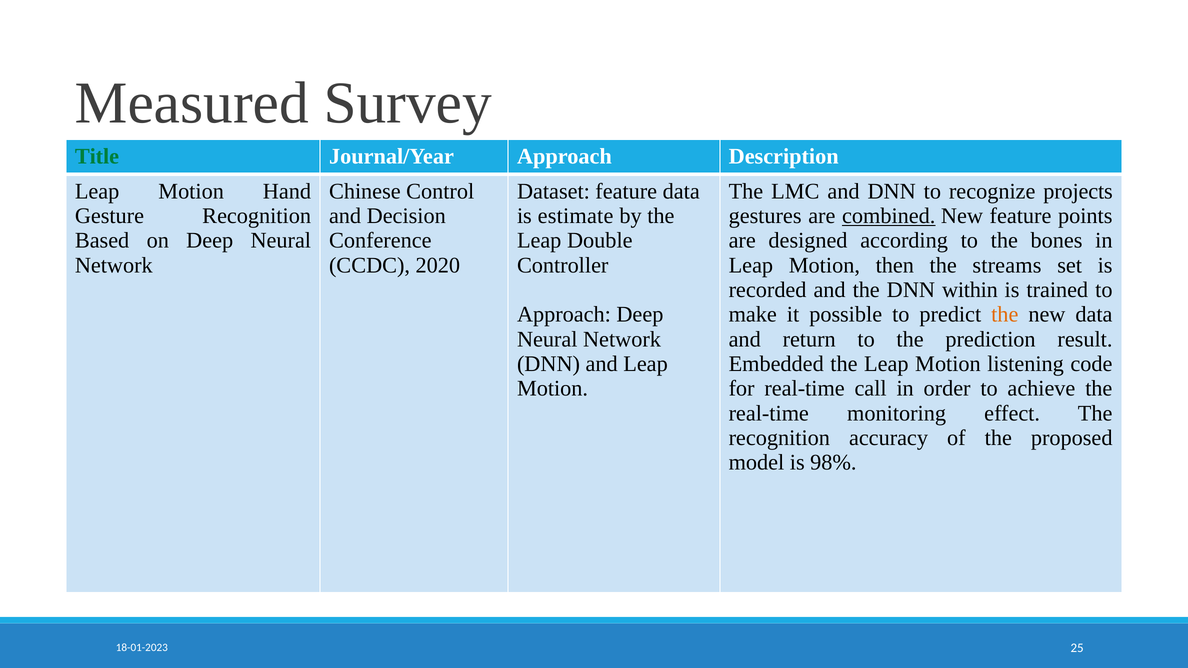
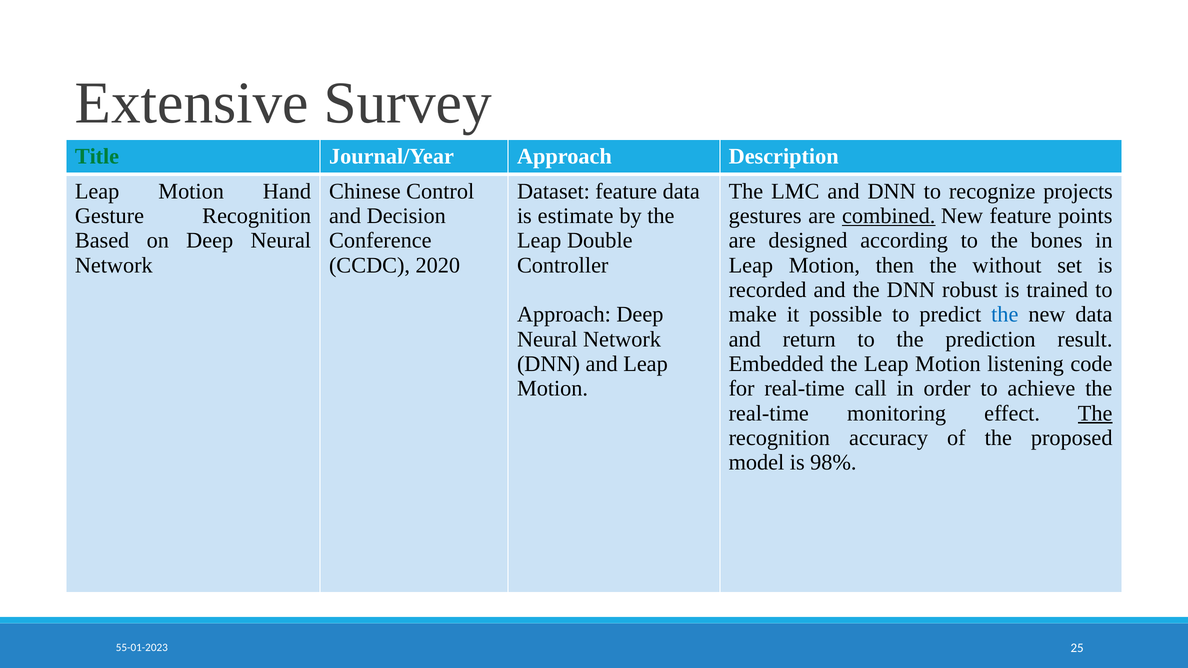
Measured: Measured -> Extensive
streams: streams -> without
within: within -> robust
the at (1005, 315) colour: orange -> blue
The at (1095, 413) underline: none -> present
18-01-2023: 18-01-2023 -> 55-01-2023
